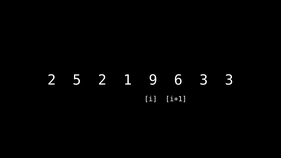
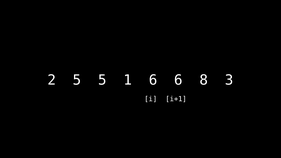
5 2: 2 -> 5
1 9: 9 -> 6
6 3: 3 -> 8
